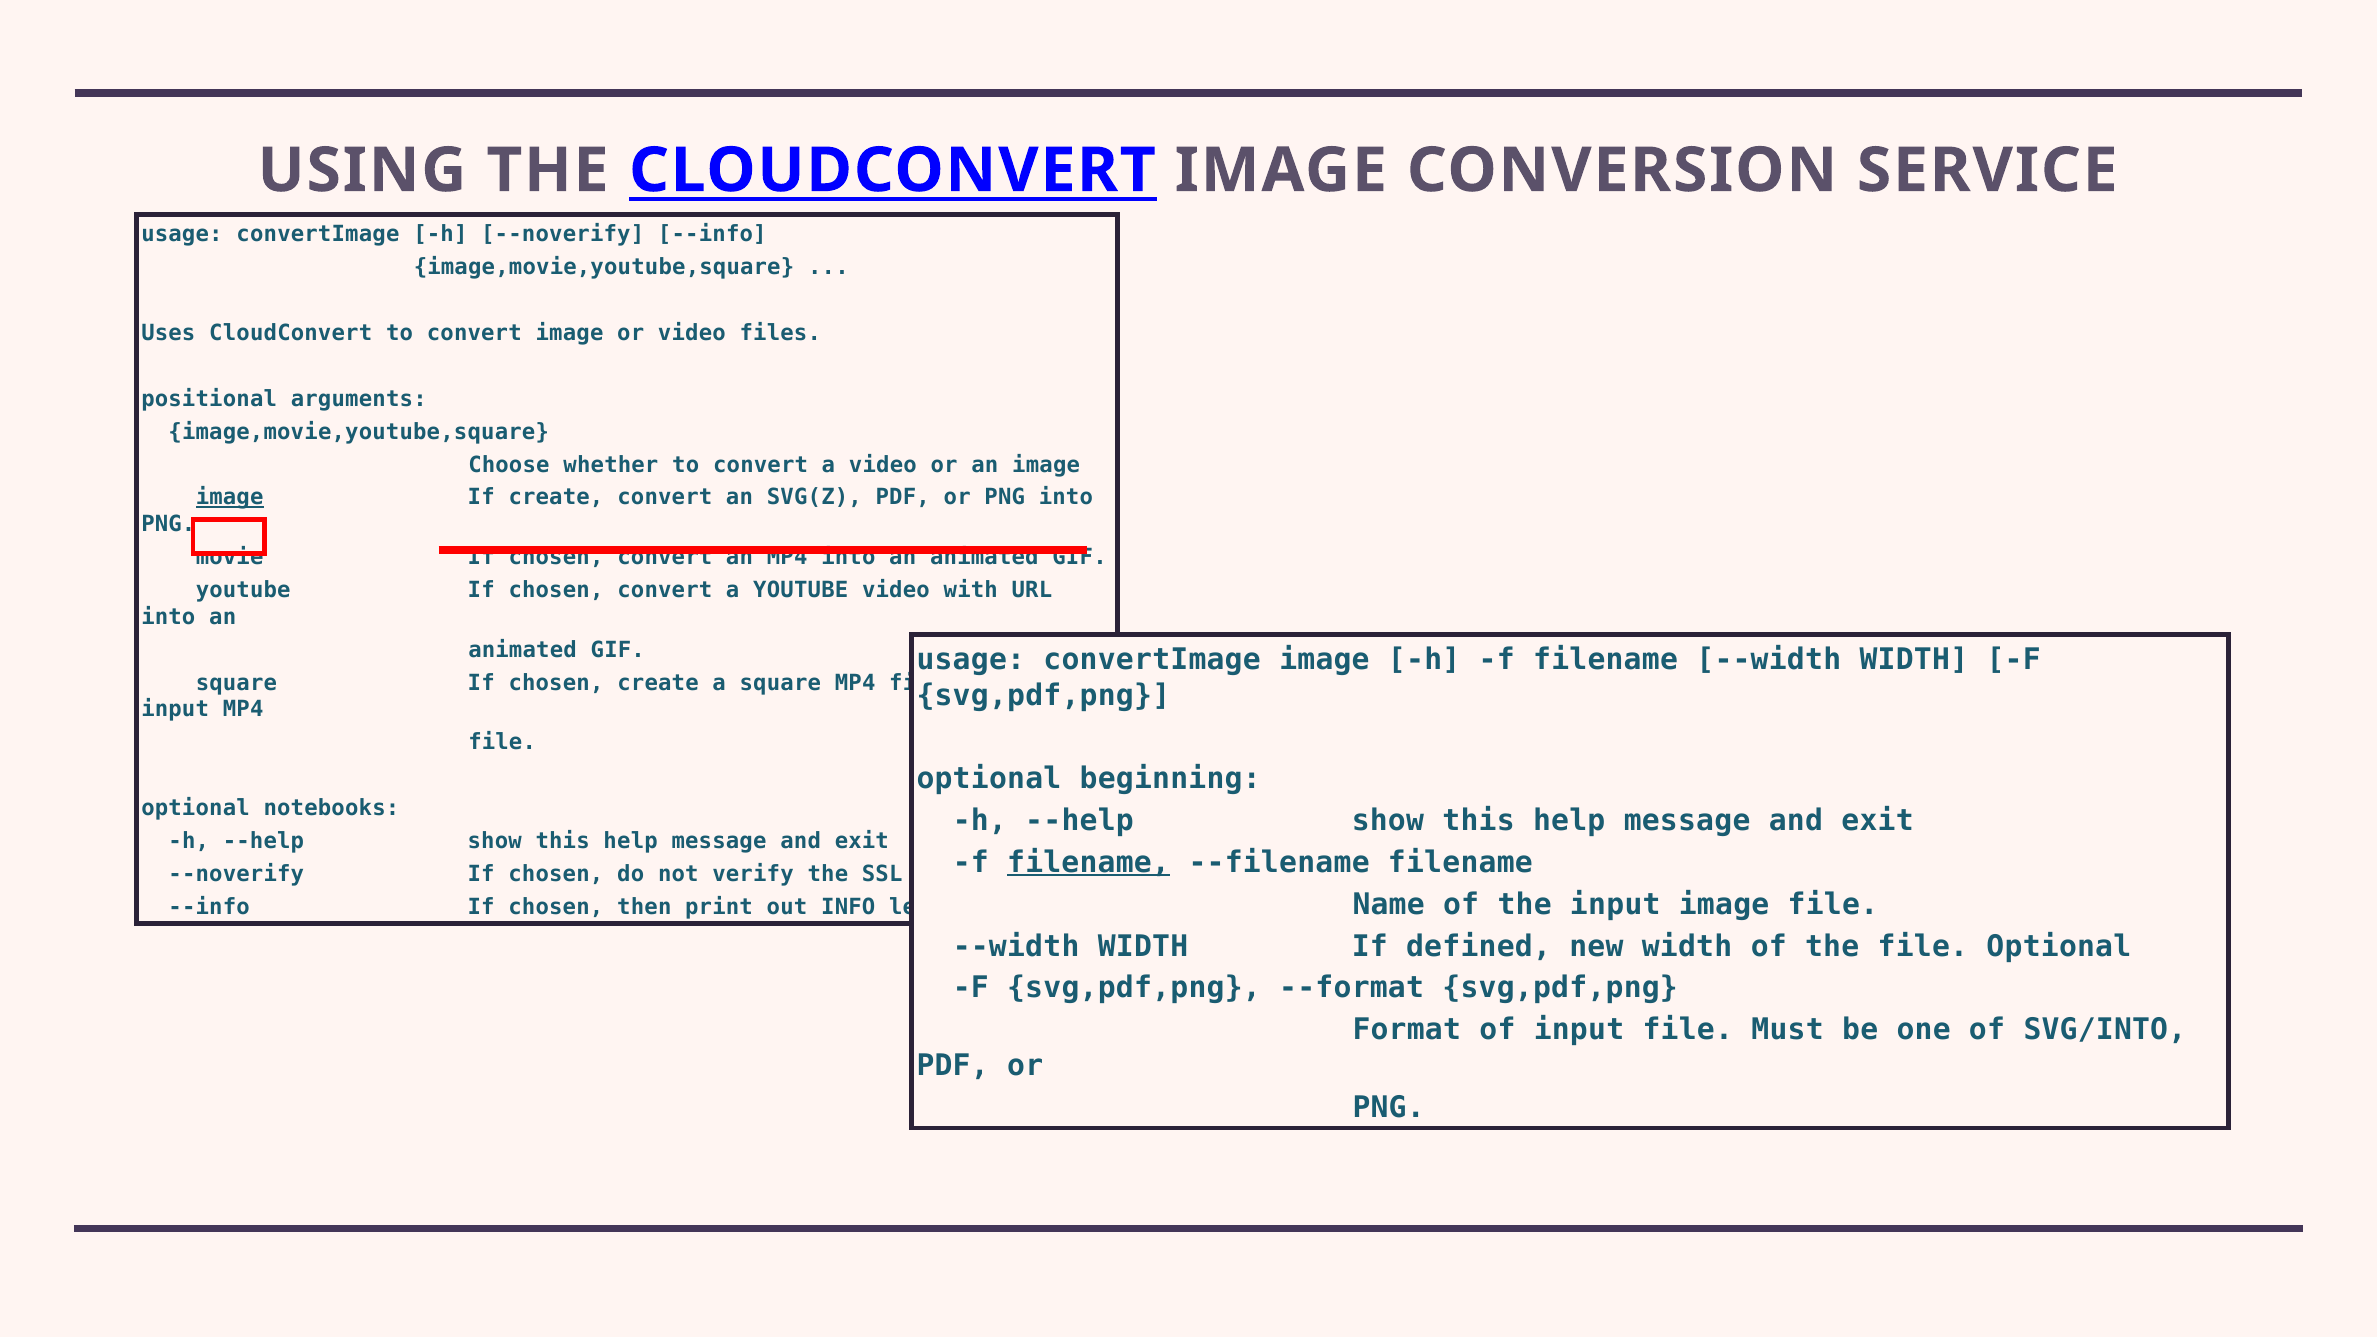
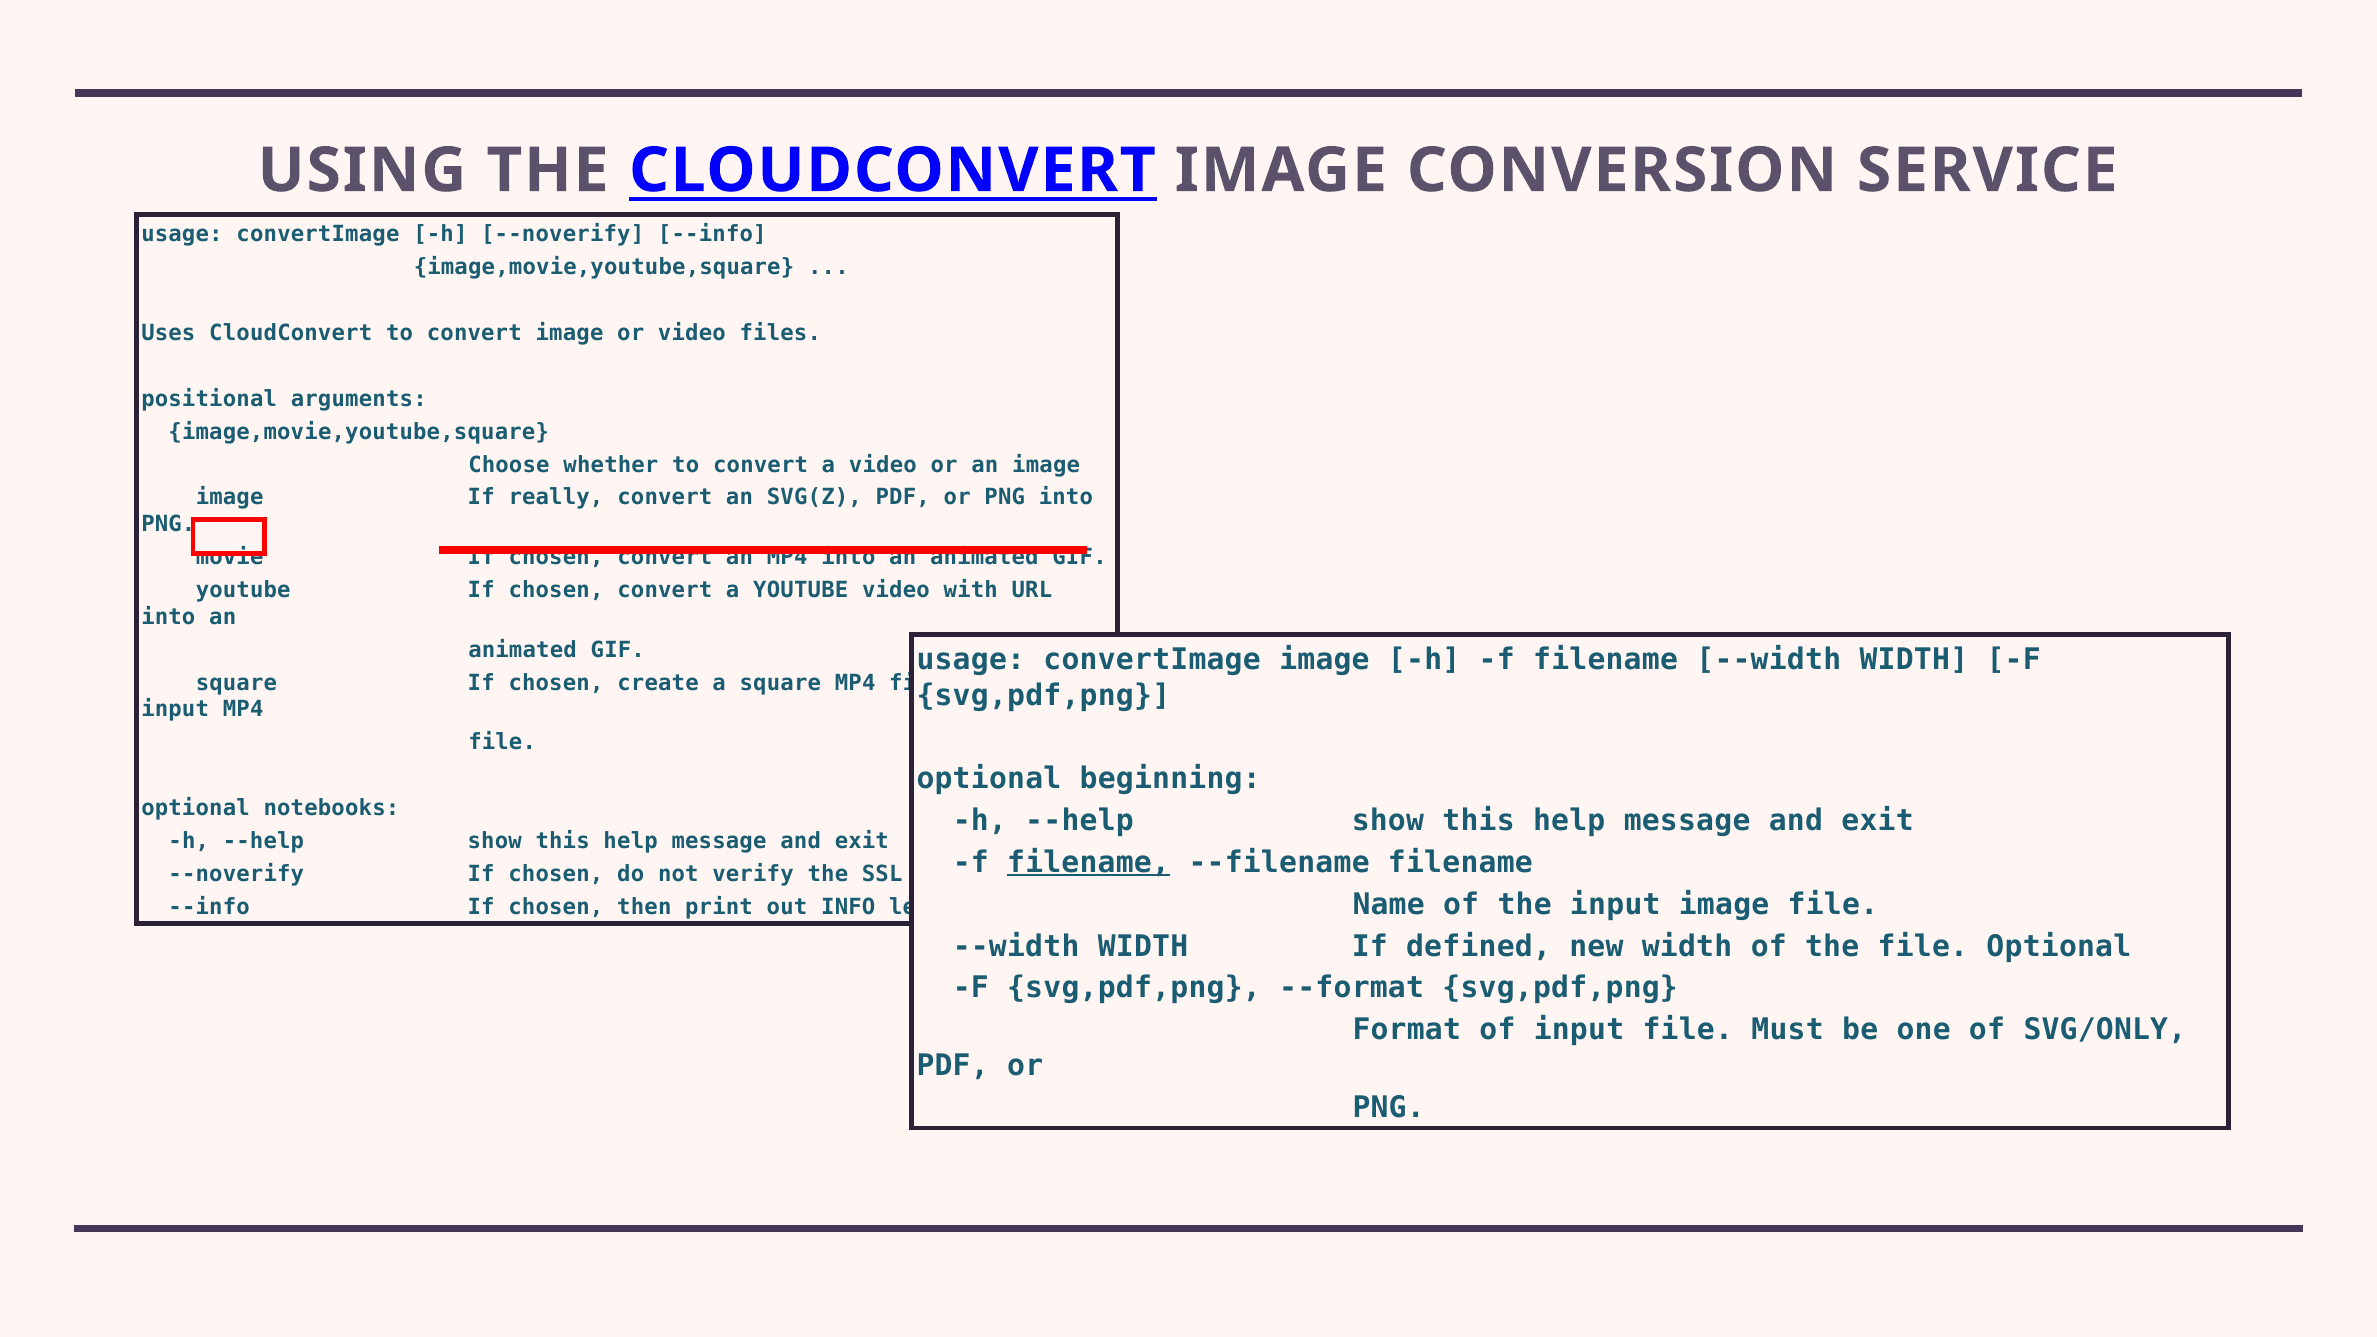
image at (230, 498) underline: present -> none
If create: create -> really
SVG/INTO: SVG/INTO -> SVG/ONLY
